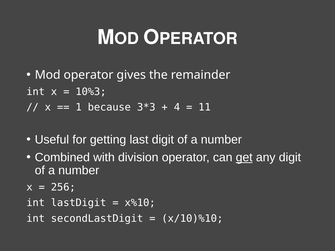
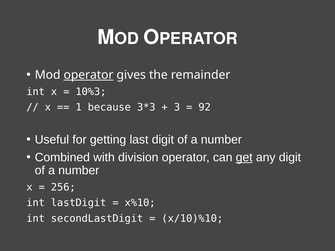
operator at (89, 75) underline: none -> present
4: 4 -> 3
11: 11 -> 92
